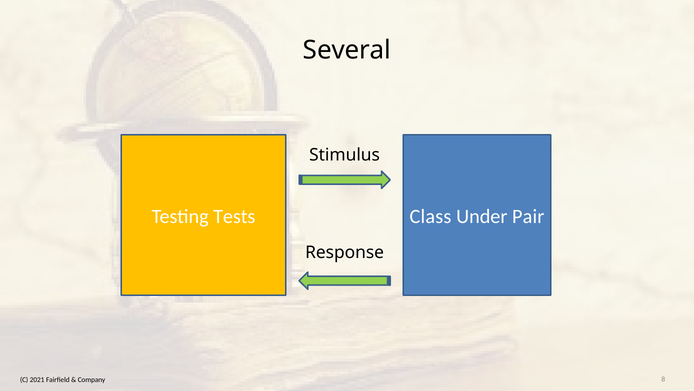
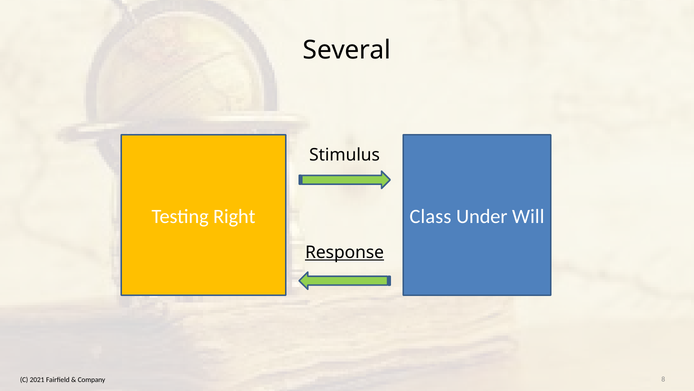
Tests: Tests -> Right
Pair: Pair -> Will
Response underline: none -> present
